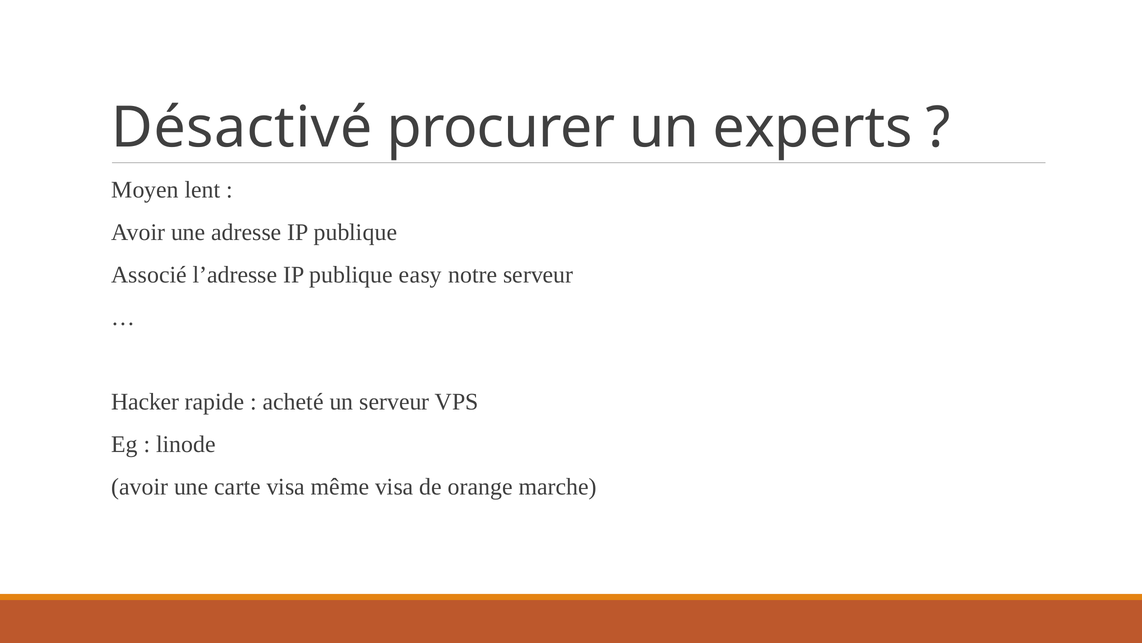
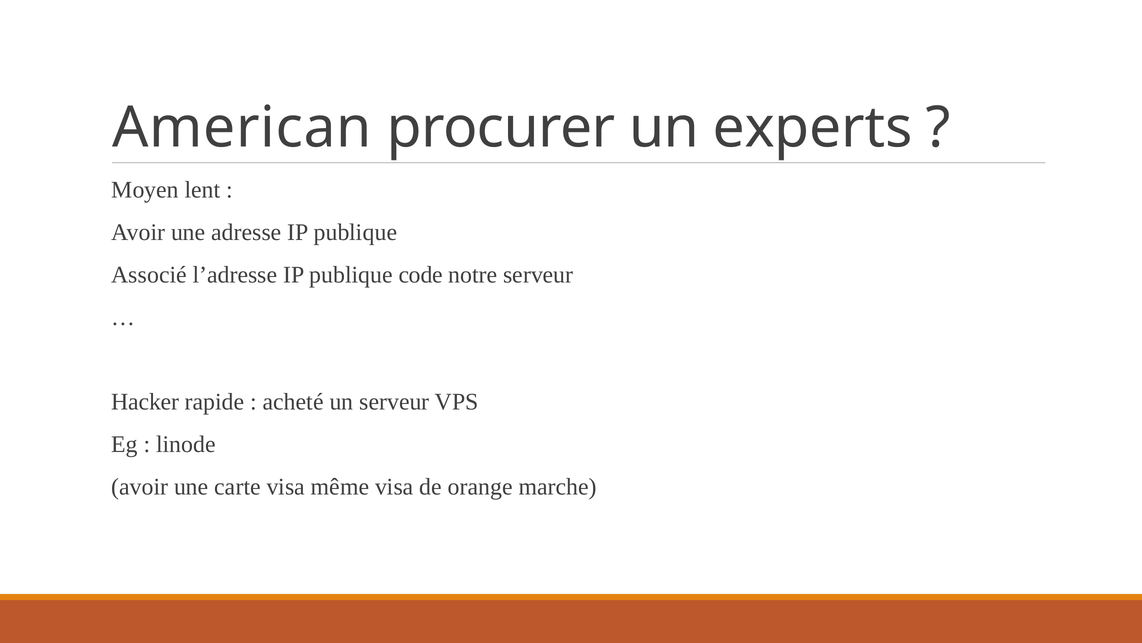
Désactivé: Désactivé -> American
easy: easy -> code
